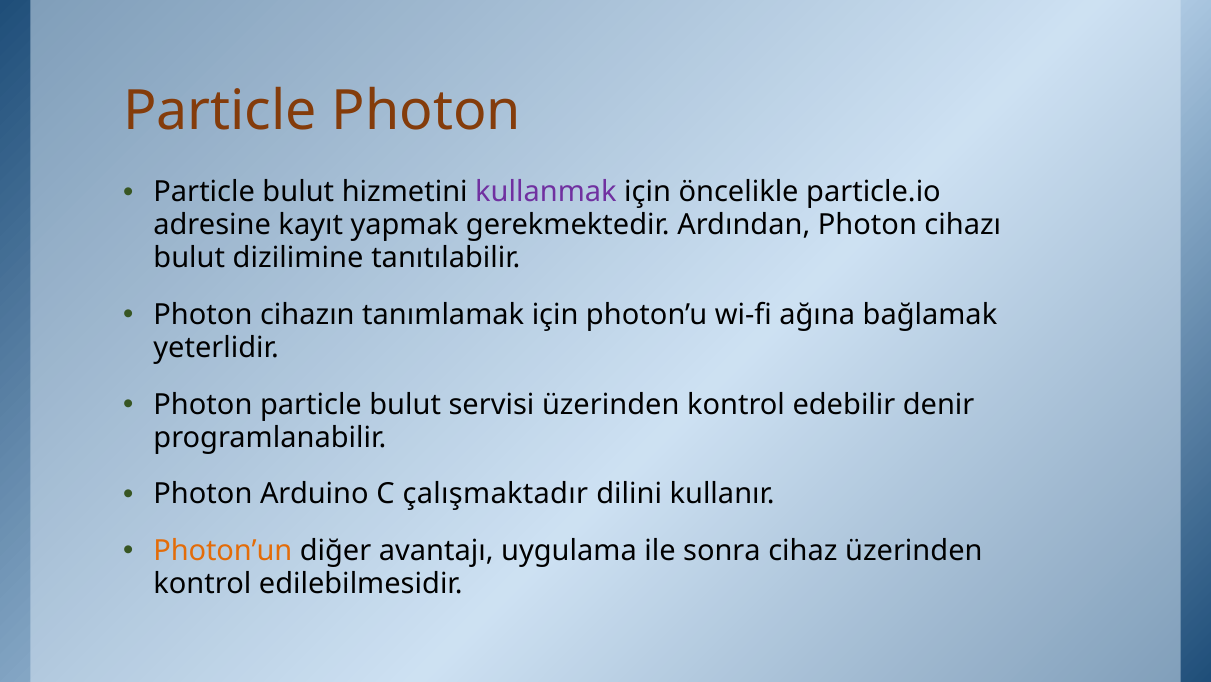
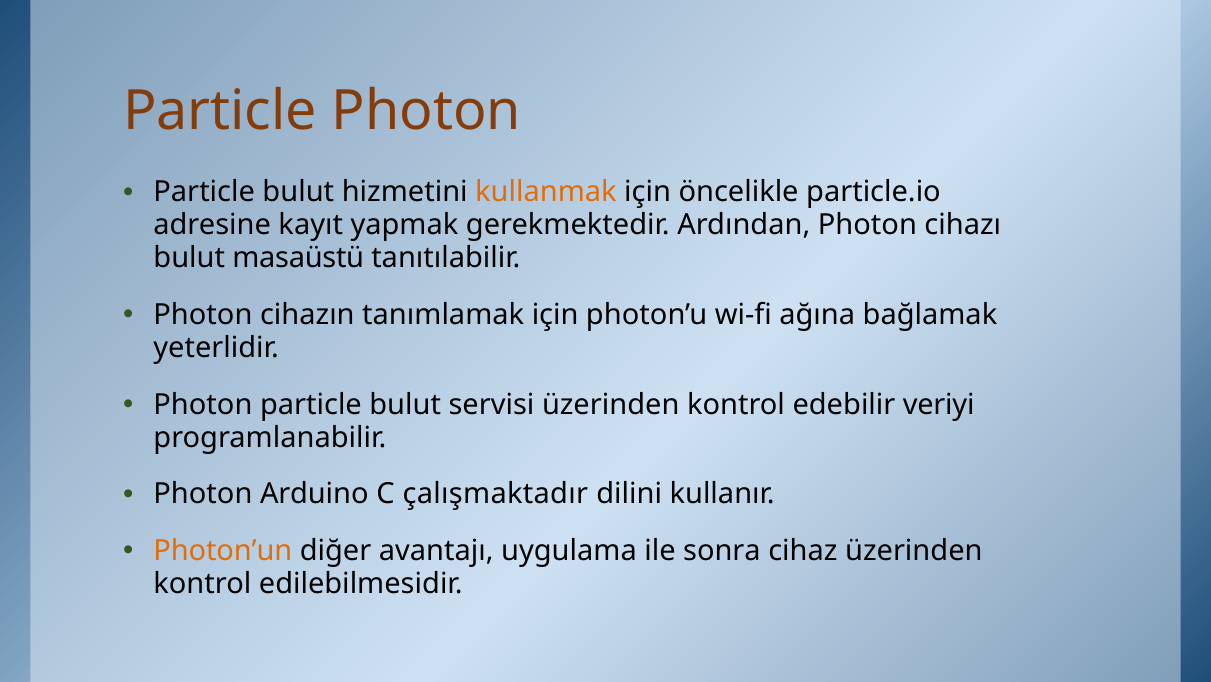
kullanmak colour: purple -> orange
dizilimine: dizilimine -> masaüstü
denir: denir -> veriyi
